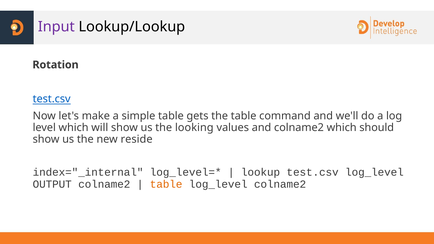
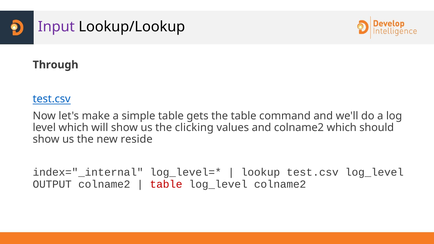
Rotation: Rotation -> Through
looking: looking -> clicking
table at (166, 184) colour: orange -> red
